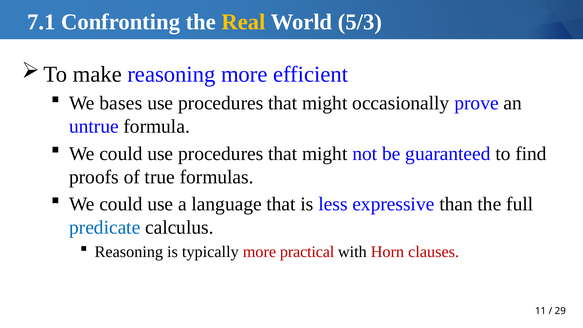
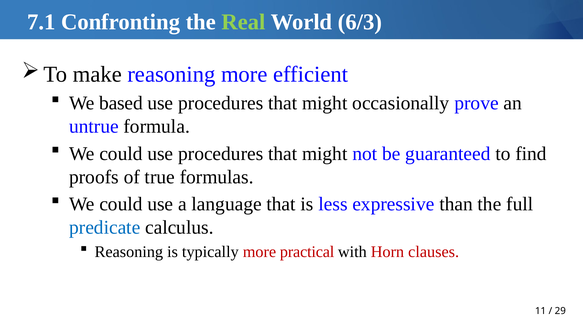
Real colour: yellow -> light green
5/3: 5/3 -> 6/3
bases: bases -> based
